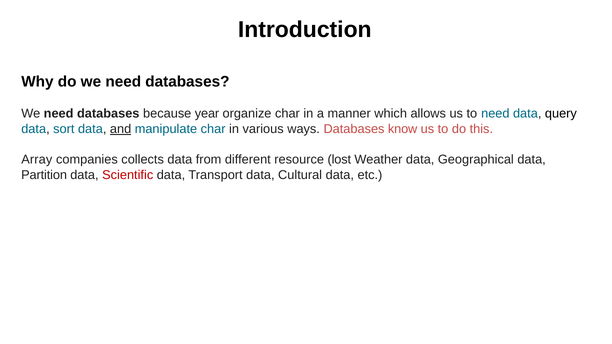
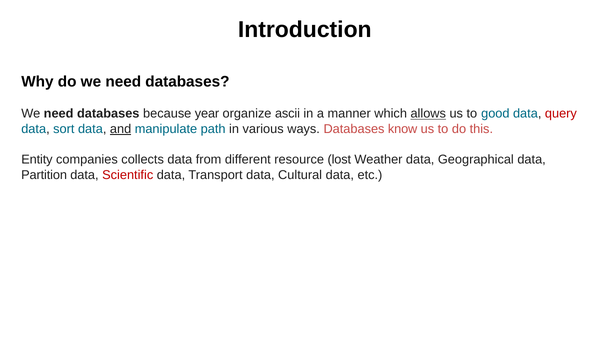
organize char: char -> ascii
allows underline: none -> present
to need: need -> good
query colour: black -> red
manipulate char: char -> path
Array: Array -> Entity
